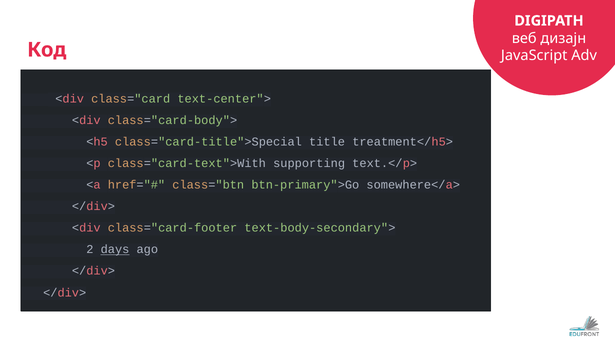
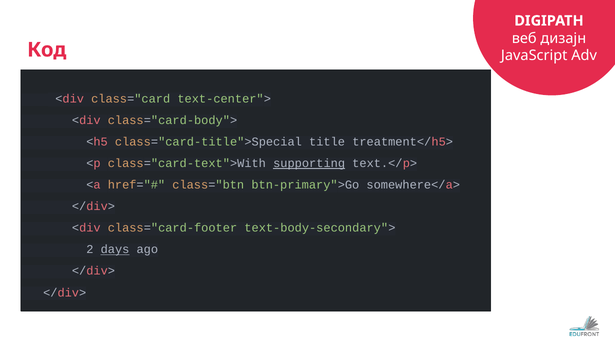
supporting underline: none -> present
